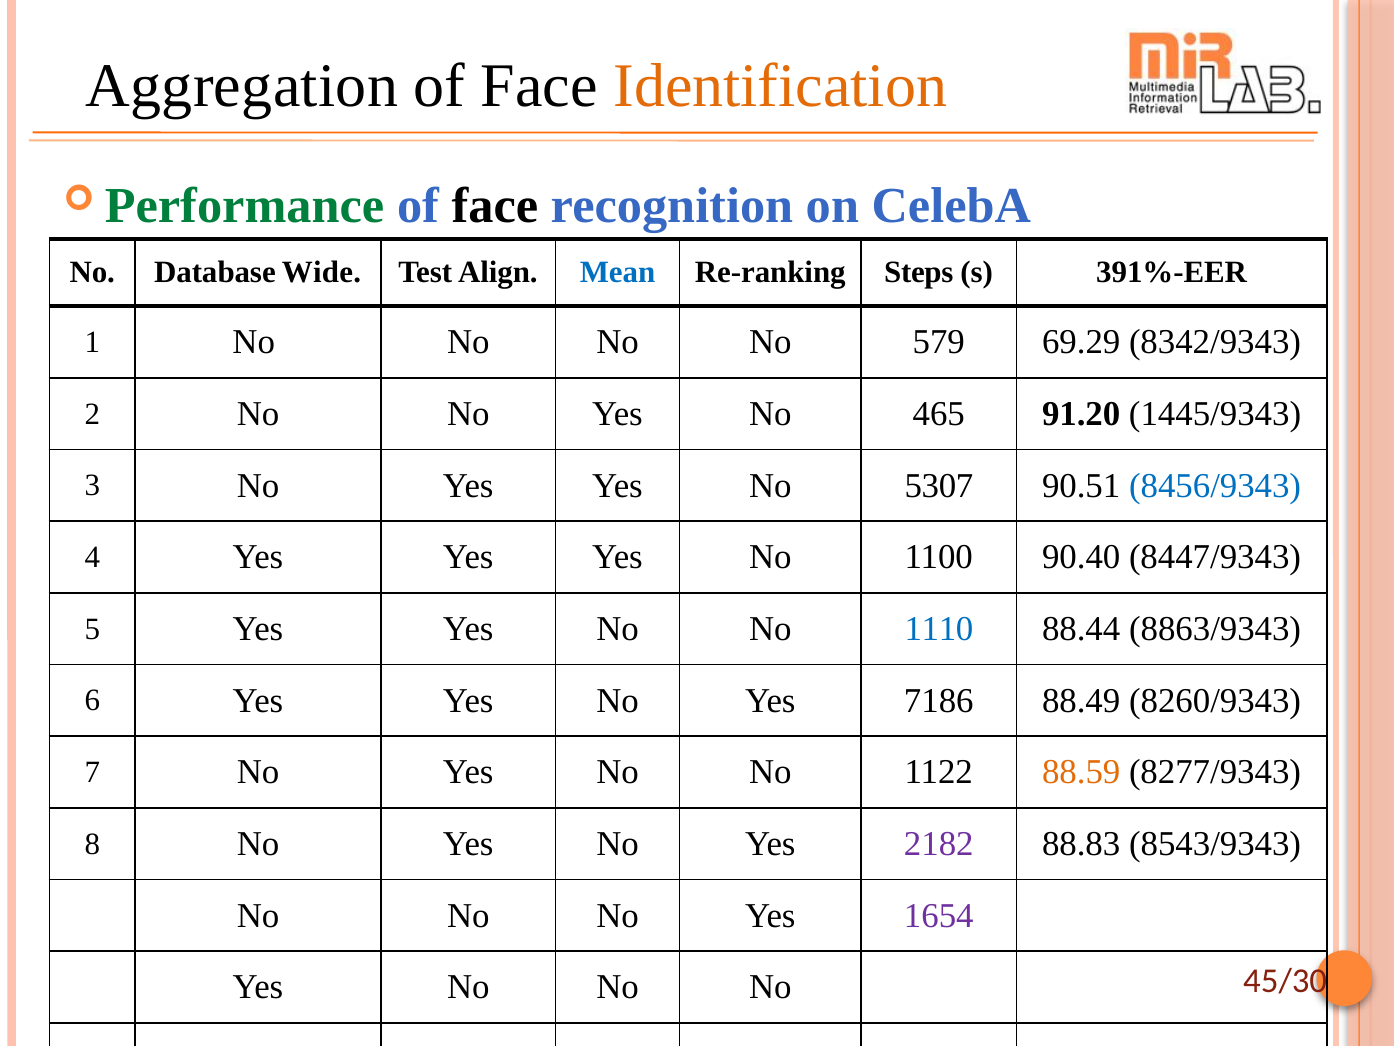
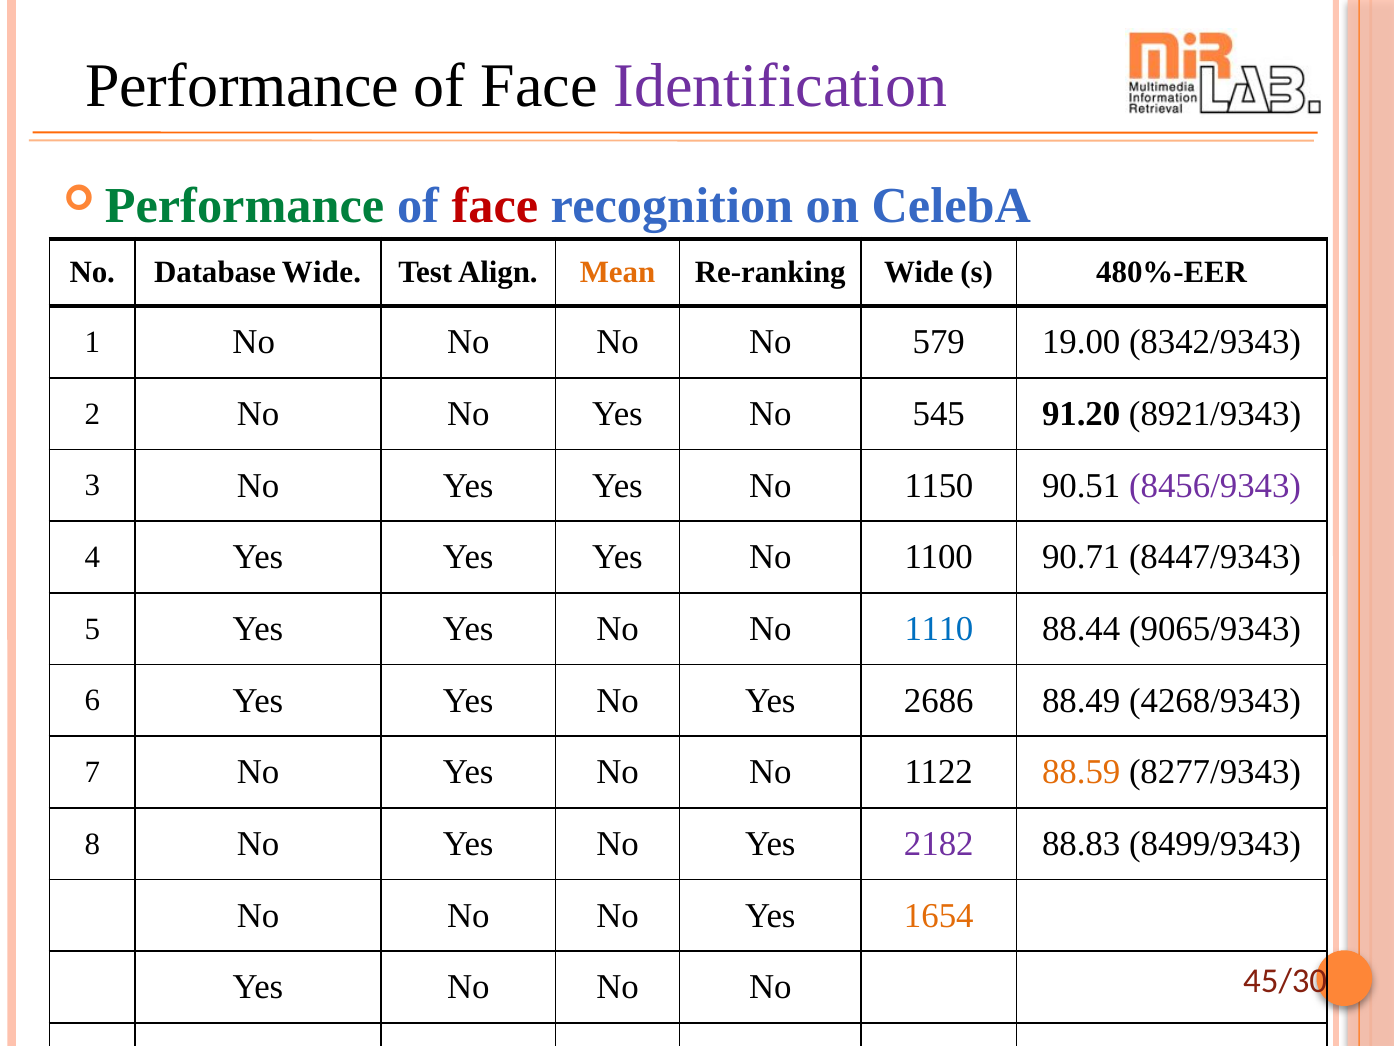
Aggregation at (242, 86): Aggregation -> Performance
Identification colour: orange -> purple
face at (495, 206) colour: black -> red
Mean colour: blue -> orange
Re-ranking Steps: Steps -> Wide
391%-EER: 391%-EER -> 480%-EER
69.29: 69.29 -> 19.00
465: 465 -> 545
1445/9343: 1445/9343 -> 8921/9343
5307: 5307 -> 1150
8456/9343 colour: blue -> purple
90.40: 90.40 -> 90.71
8863/9343: 8863/9343 -> 9065/9343
7186: 7186 -> 2686
8260/9343: 8260/9343 -> 4268/9343
8543/9343: 8543/9343 -> 8499/9343
1654 colour: purple -> orange
